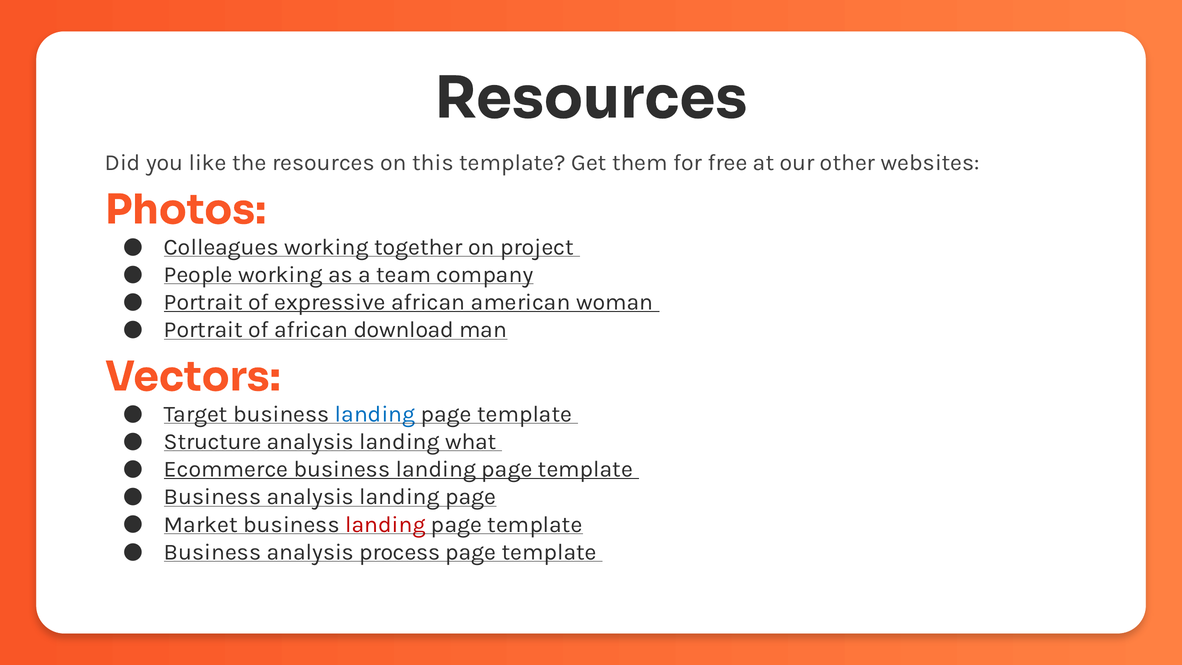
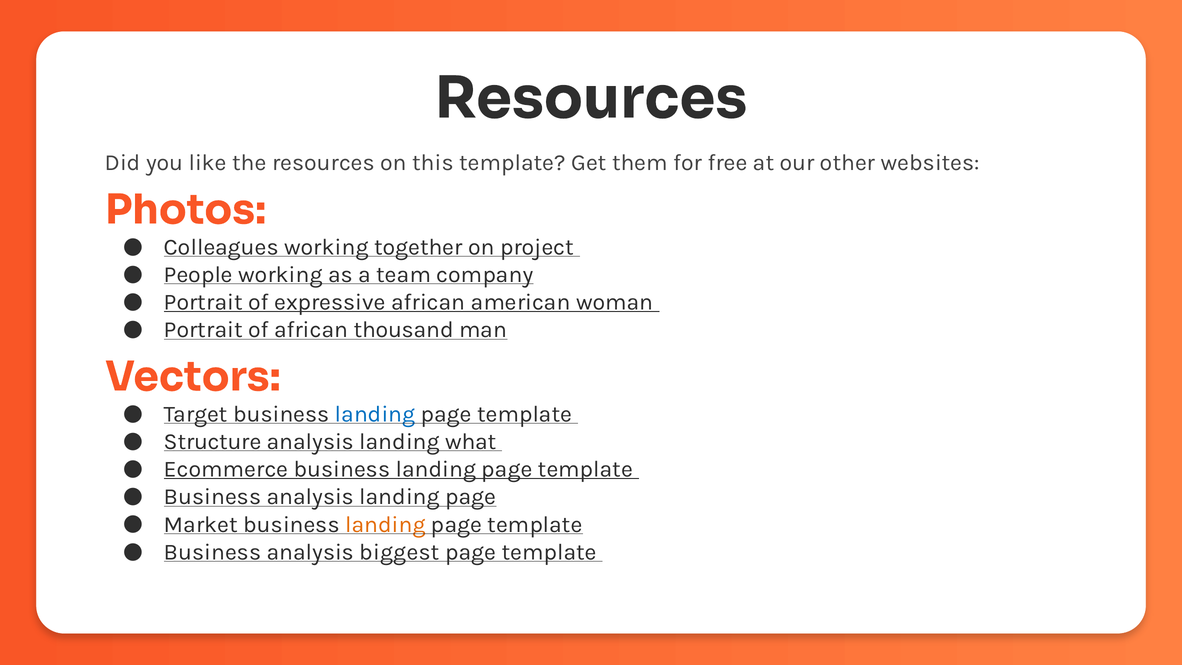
download: download -> thousand
landing at (385, 524) colour: red -> orange
process: process -> biggest
